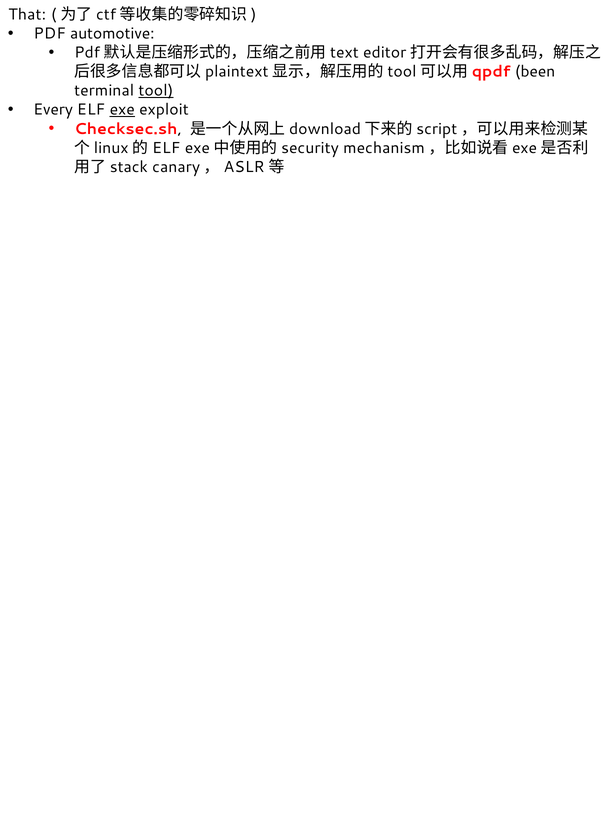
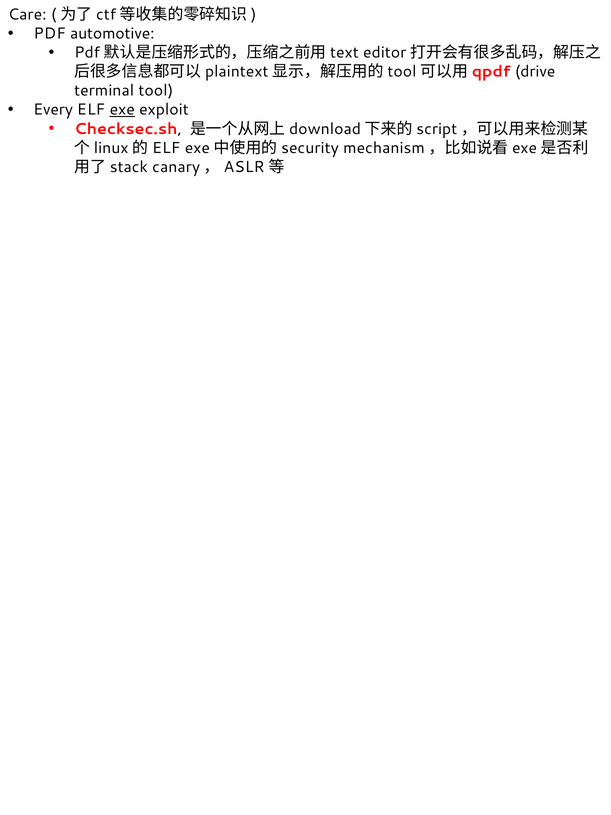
That: That -> Care
been: been -> drive
tool underline: present -> none
